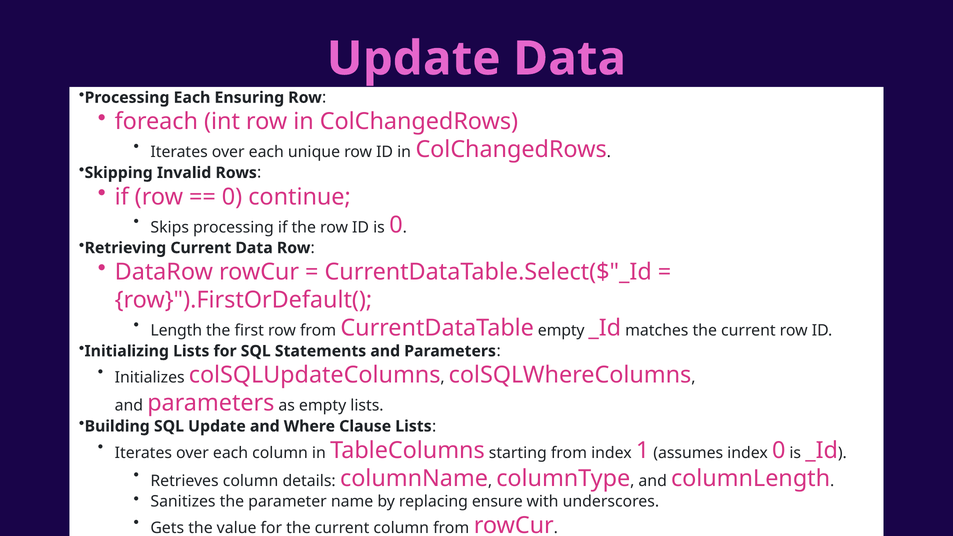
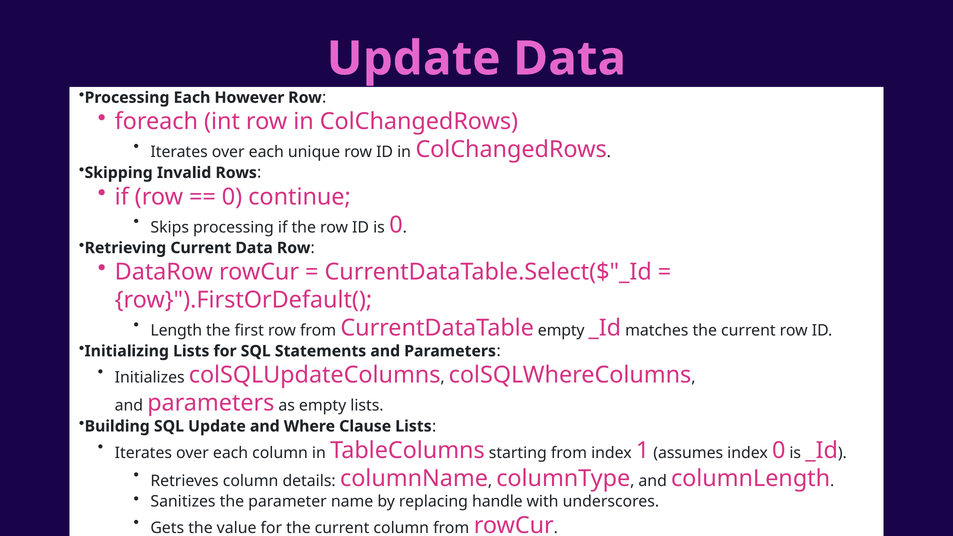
Ensuring: Ensuring -> However
ensure: ensure -> handle
